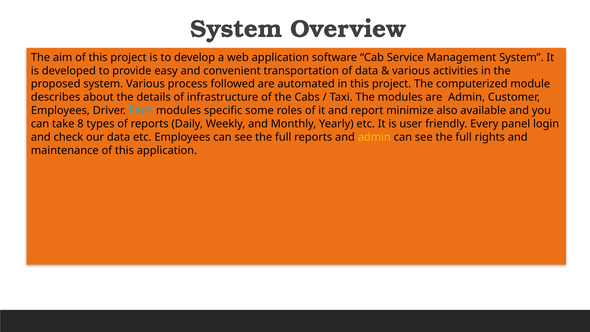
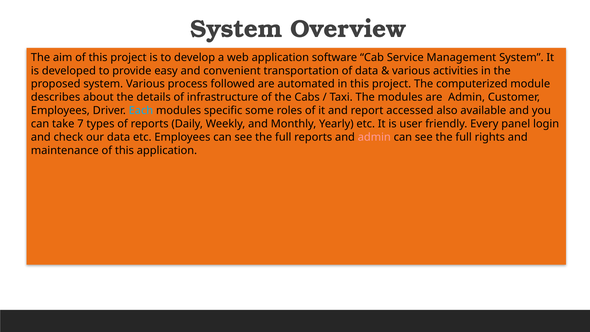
minimize: minimize -> accessed
8: 8 -> 7
admin at (374, 137) colour: yellow -> pink
